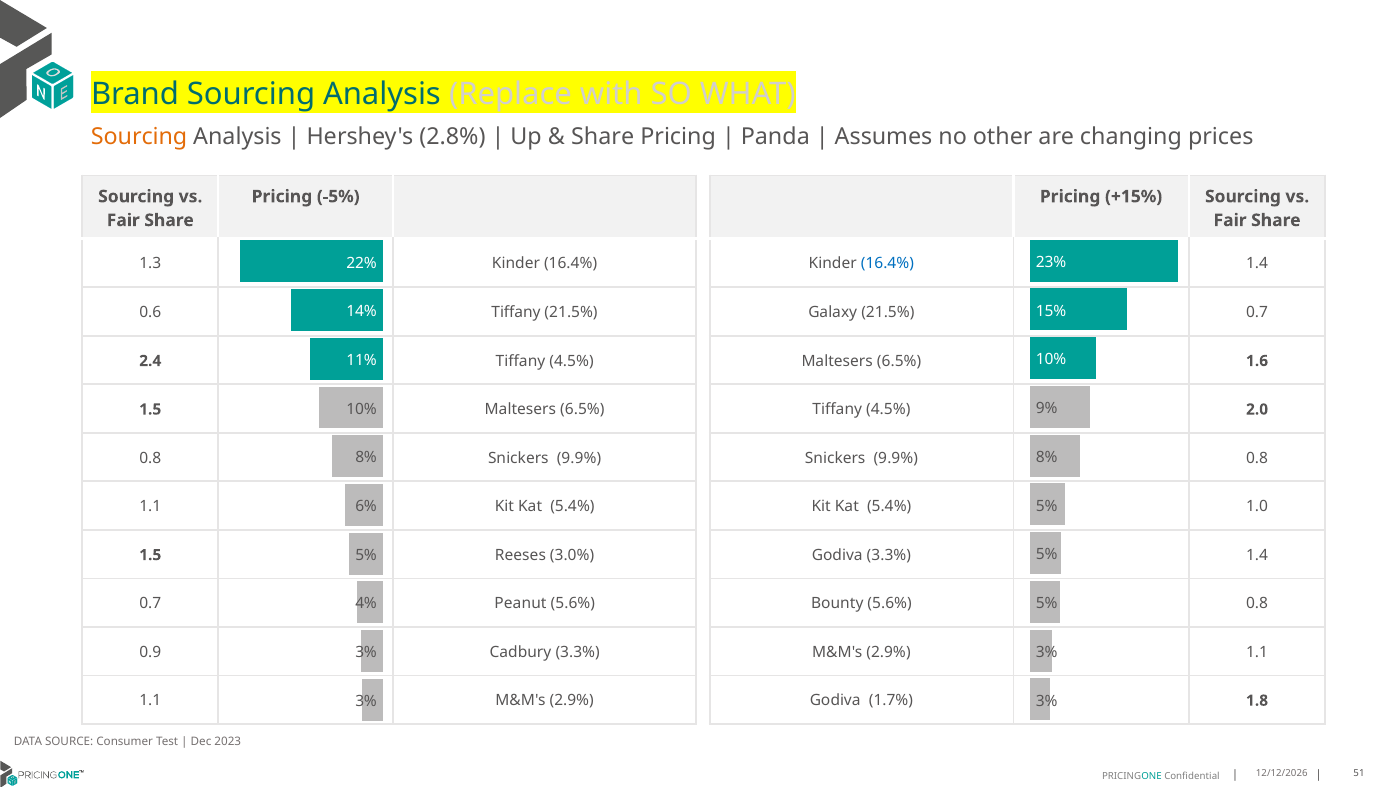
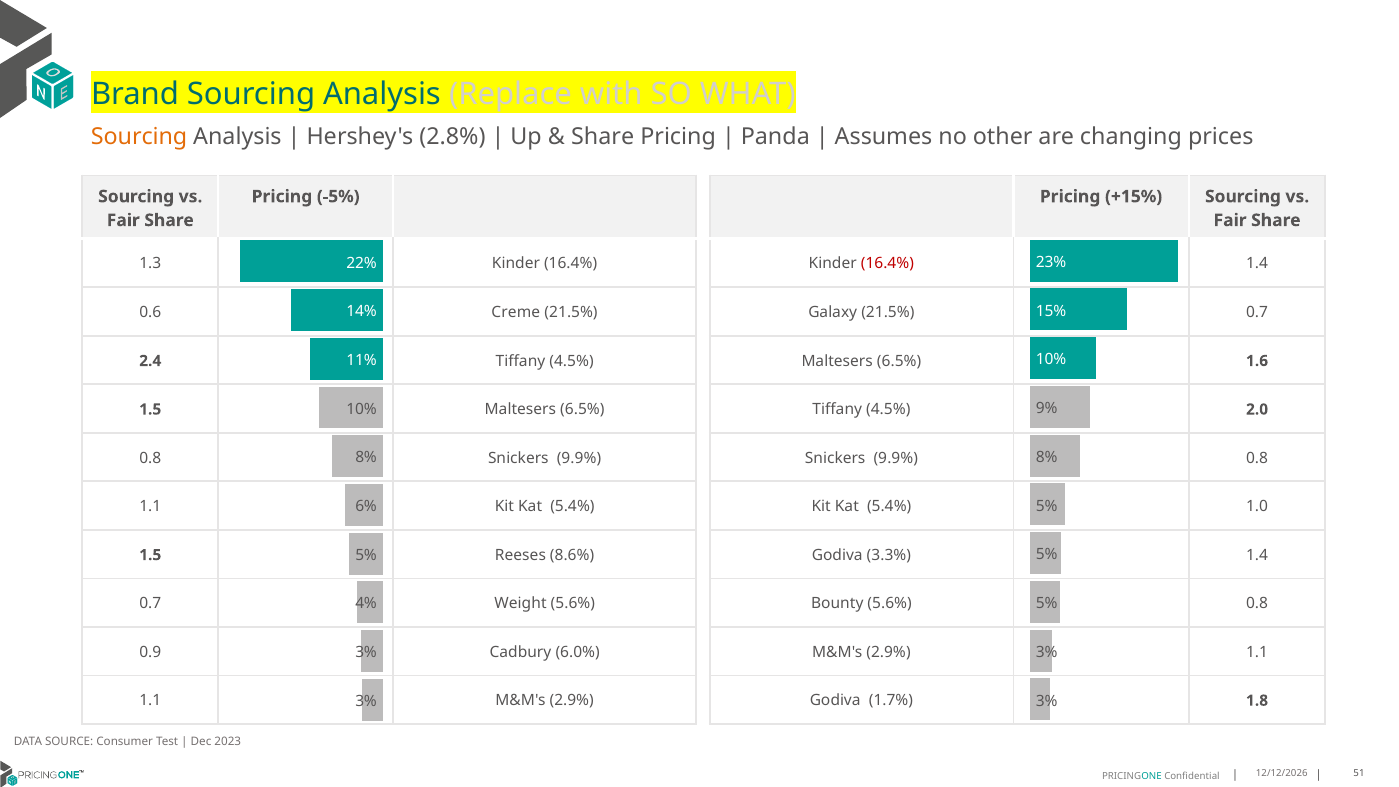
16.4% at (887, 264) colour: blue -> red
0.6 Tiffany: Tiffany -> Creme
3.0%: 3.0% -> 8.6%
Peanut: Peanut -> Weight
Cadbury 3.3%: 3.3% -> 6.0%
